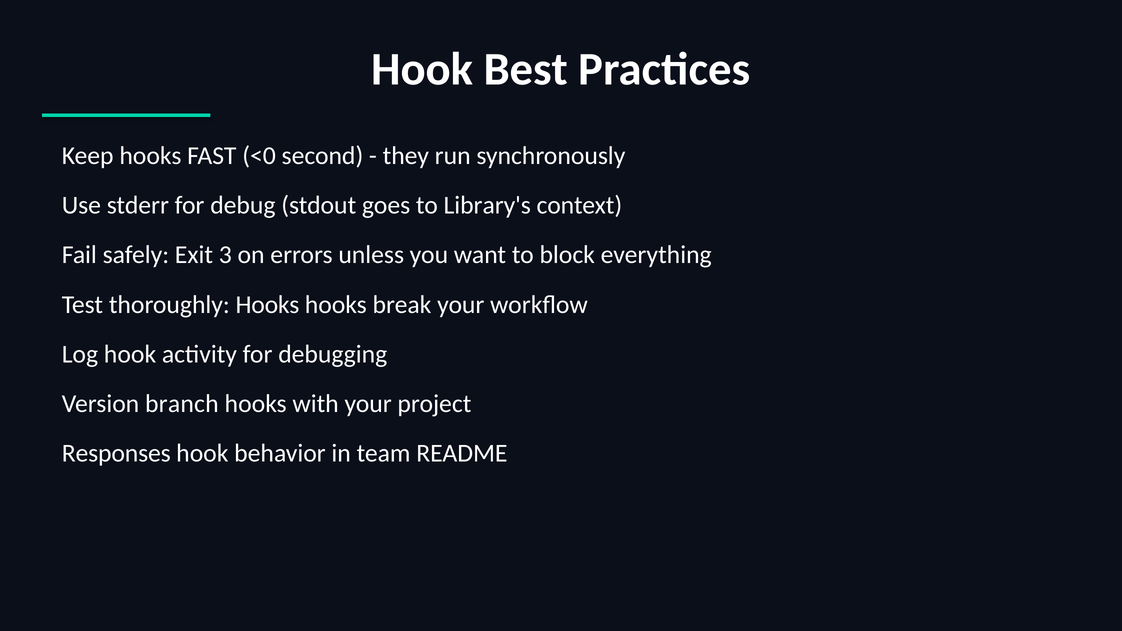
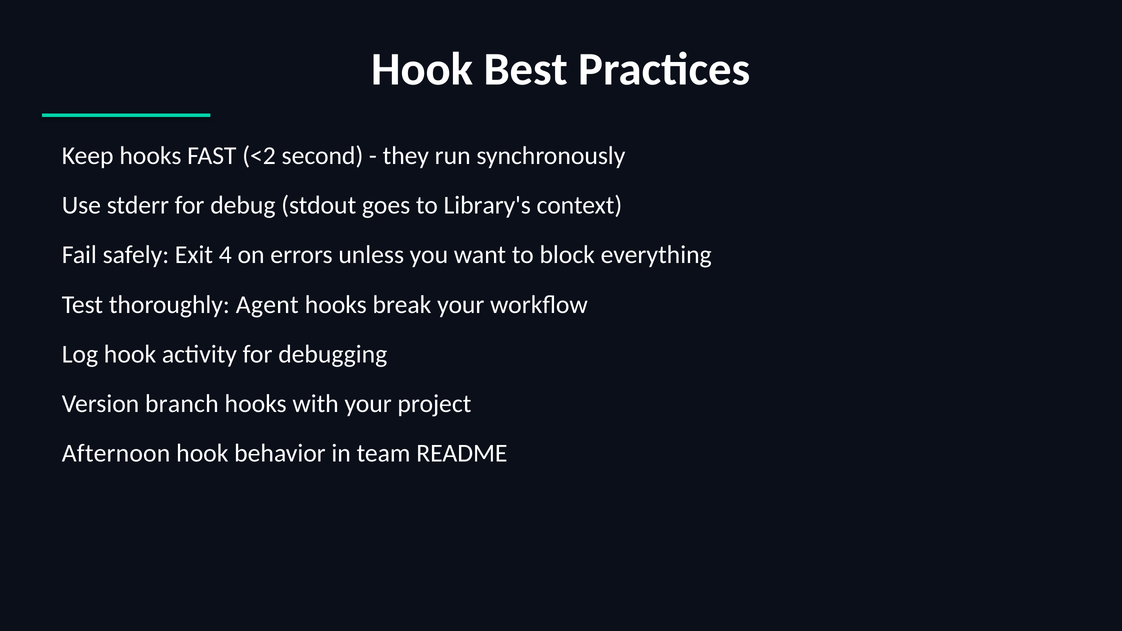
<0: <0 -> <2
3: 3 -> 4
thoroughly Hooks: Hooks -> Agent
Responses: Responses -> Afternoon
